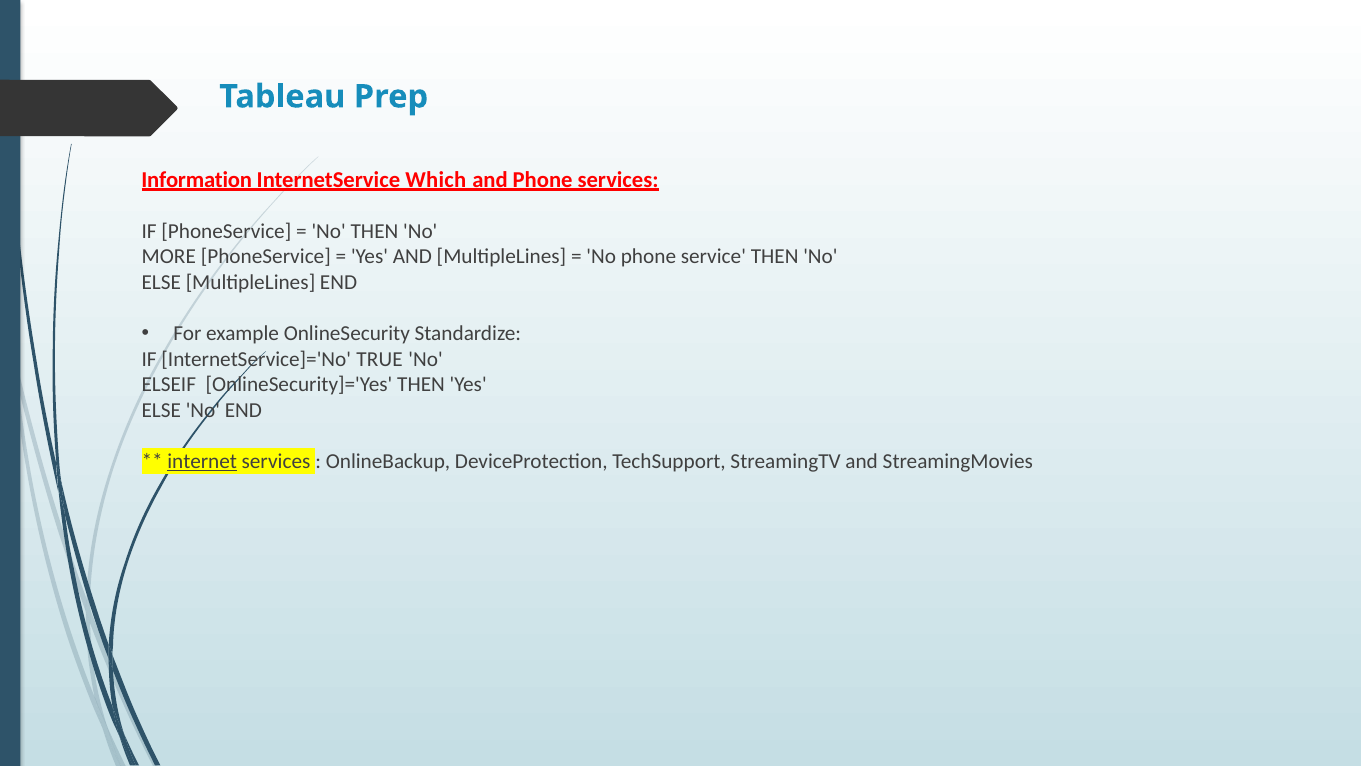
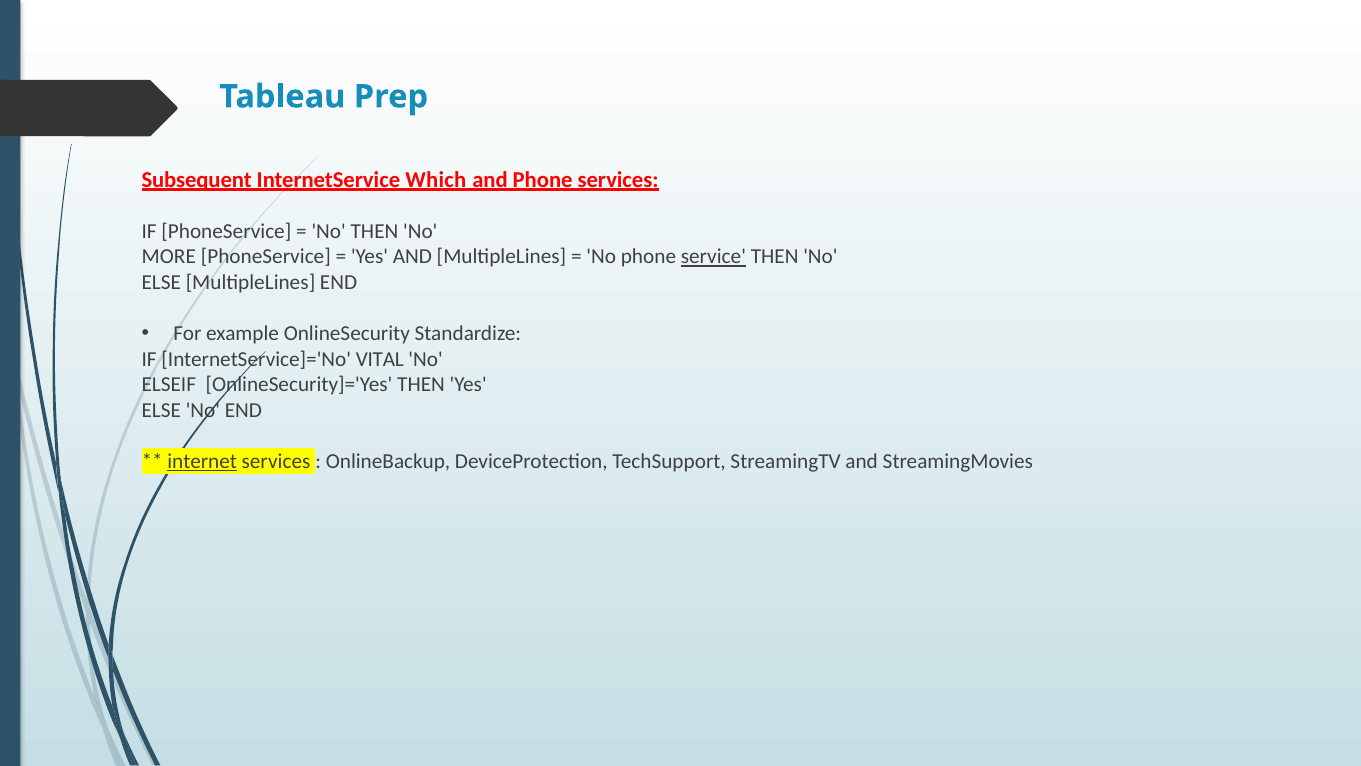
Information: Information -> Subsequent
service underline: none -> present
TRUE: TRUE -> VITAL
